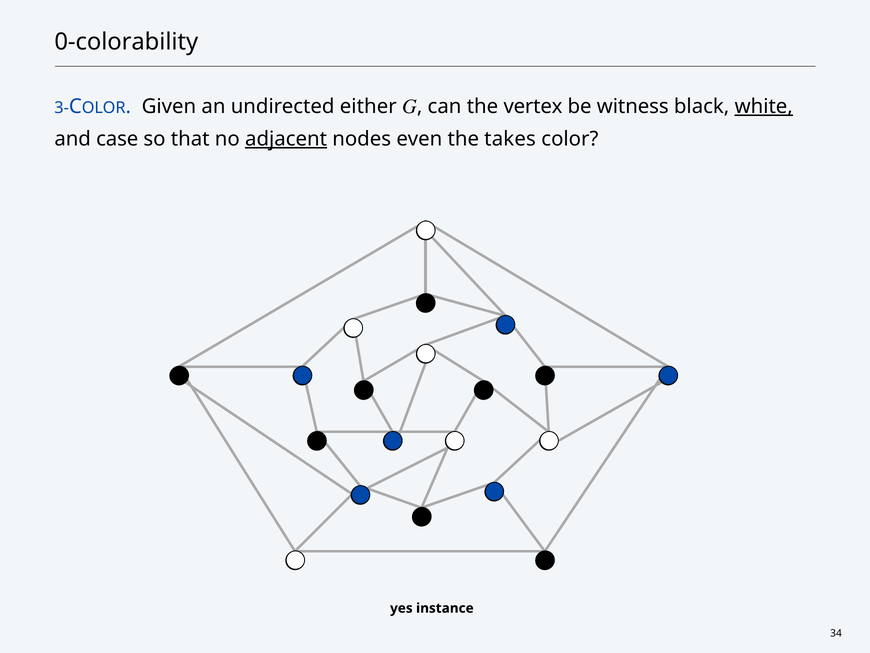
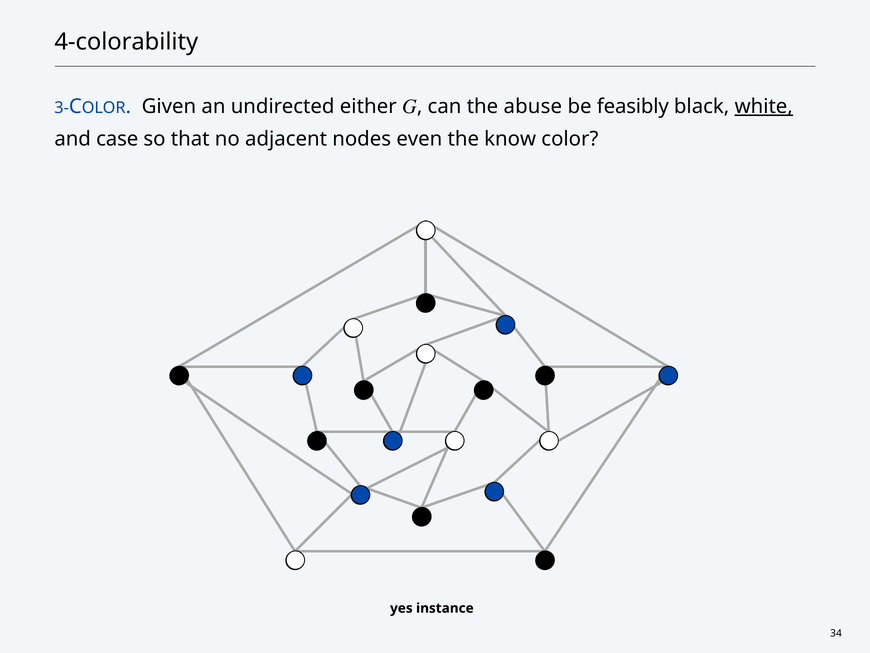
0-colorability: 0-colorability -> 4-colorability
vertex: vertex -> abuse
witness: witness -> feasibly
adjacent underline: present -> none
takes: takes -> know
